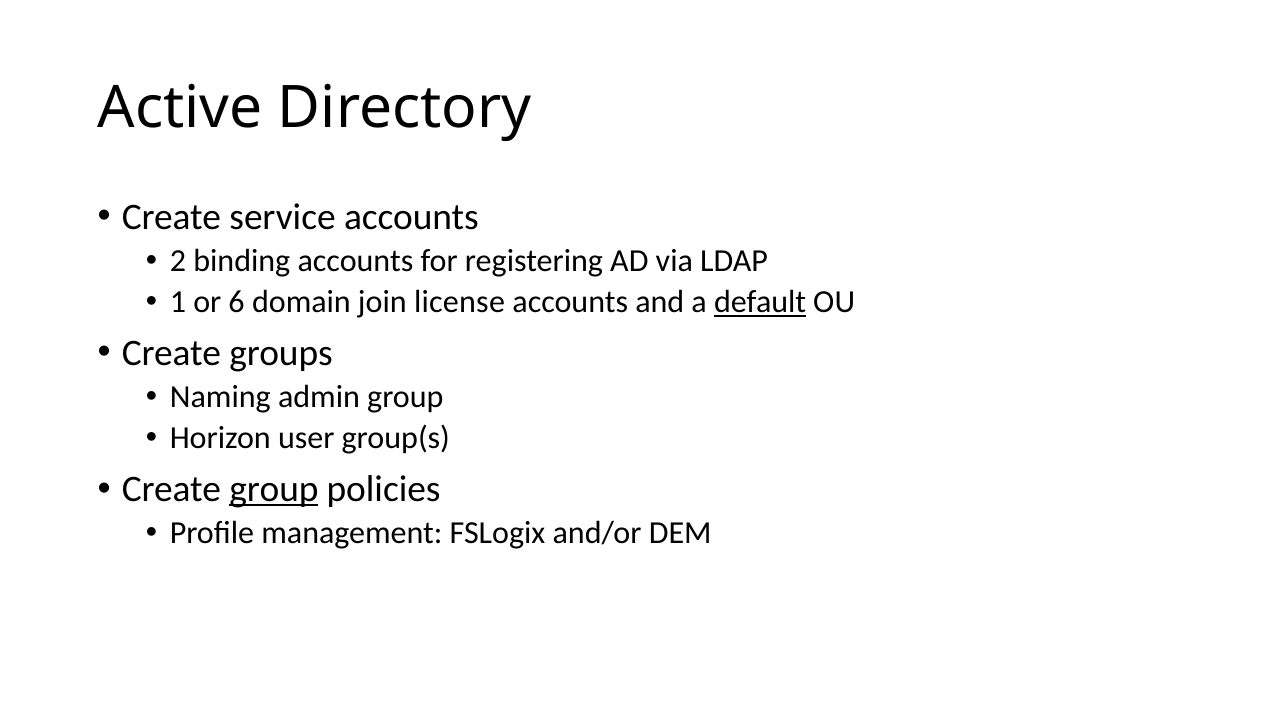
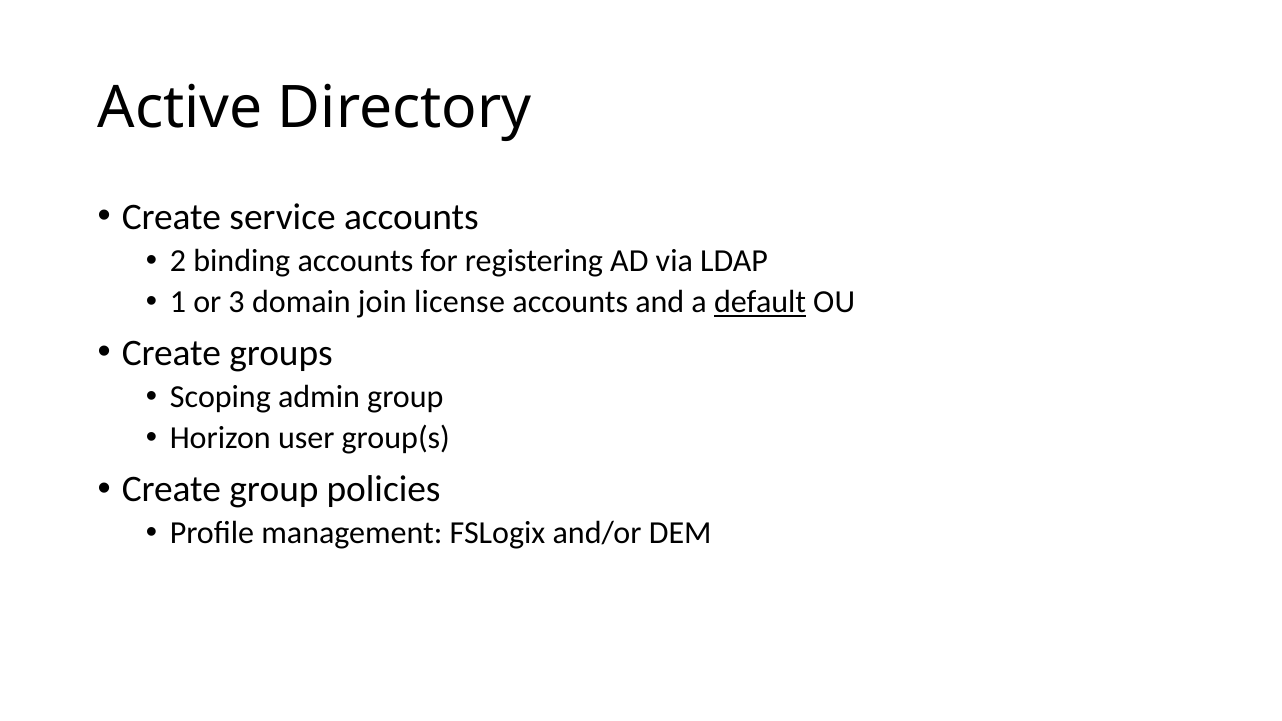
6: 6 -> 3
Naming: Naming -> Scoping
group at (274, 489) underline: present -> none
